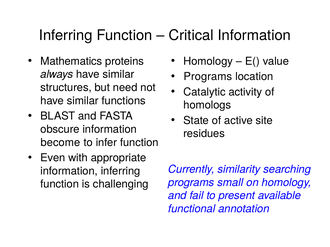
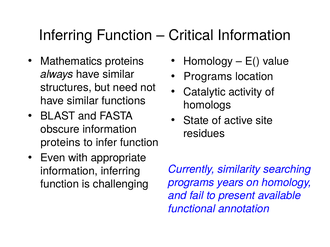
become at (60, 143): become -> proteins
small: small -> years
